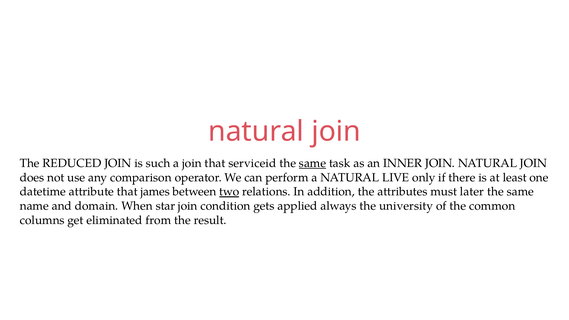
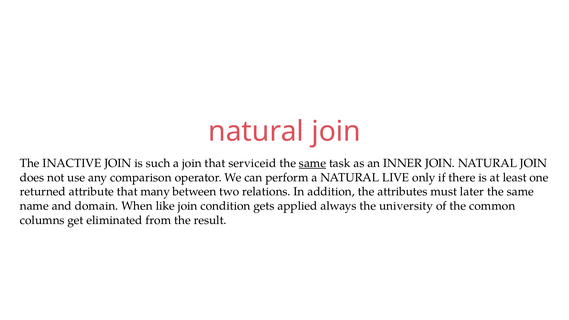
REDUCED: REDUCED -> INACTIVE
datetime: datetime -> returned
james: james -> many
two underline: present -> none
star: star -> like
